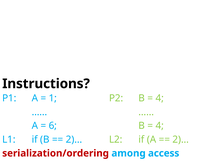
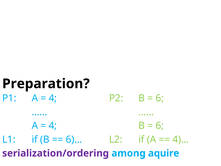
Instructions: Instructions -> Preparation
1 at (53, 98): 1 -> 4
4 at (160, 98): 4 -> 6
6 at (53, 126): 6 -> 4
4 at (160, 126): 4 -> 6
2)… at (74, 139): 2)… -> 6)…
2)… at (181, 139): 2)… -> 4)…
serialization/ordering colour: red -> purple
access: access -> aquire
